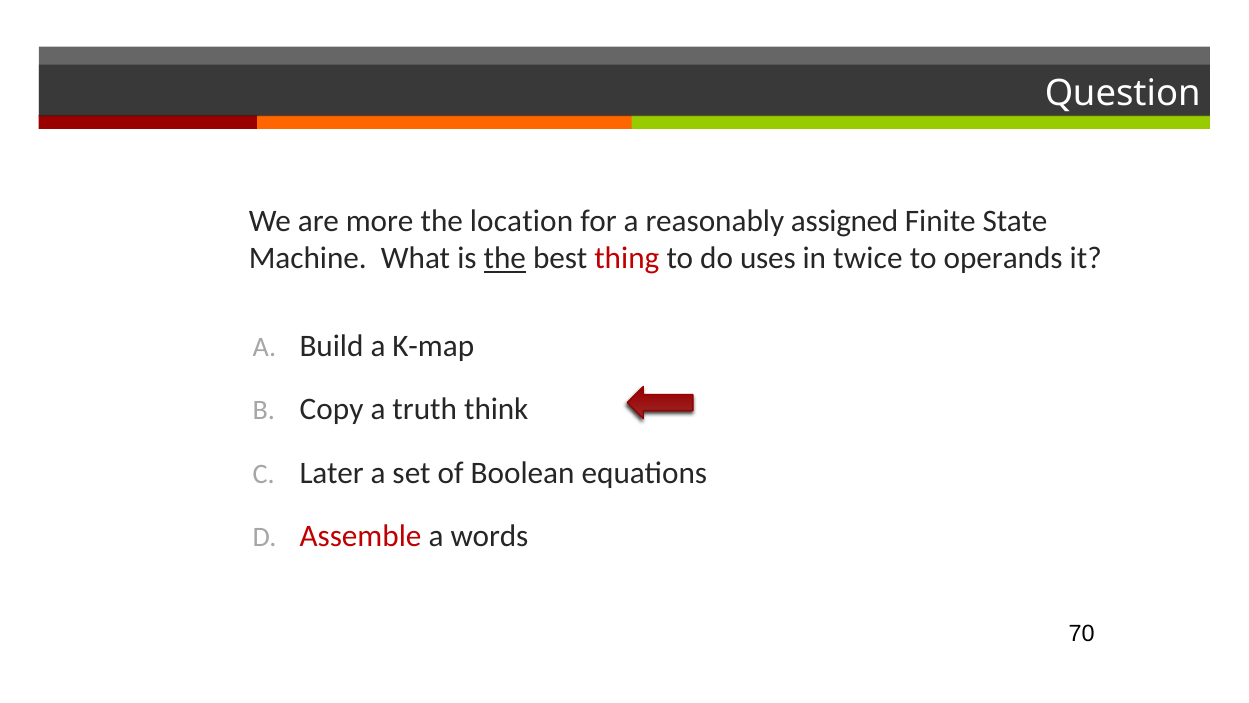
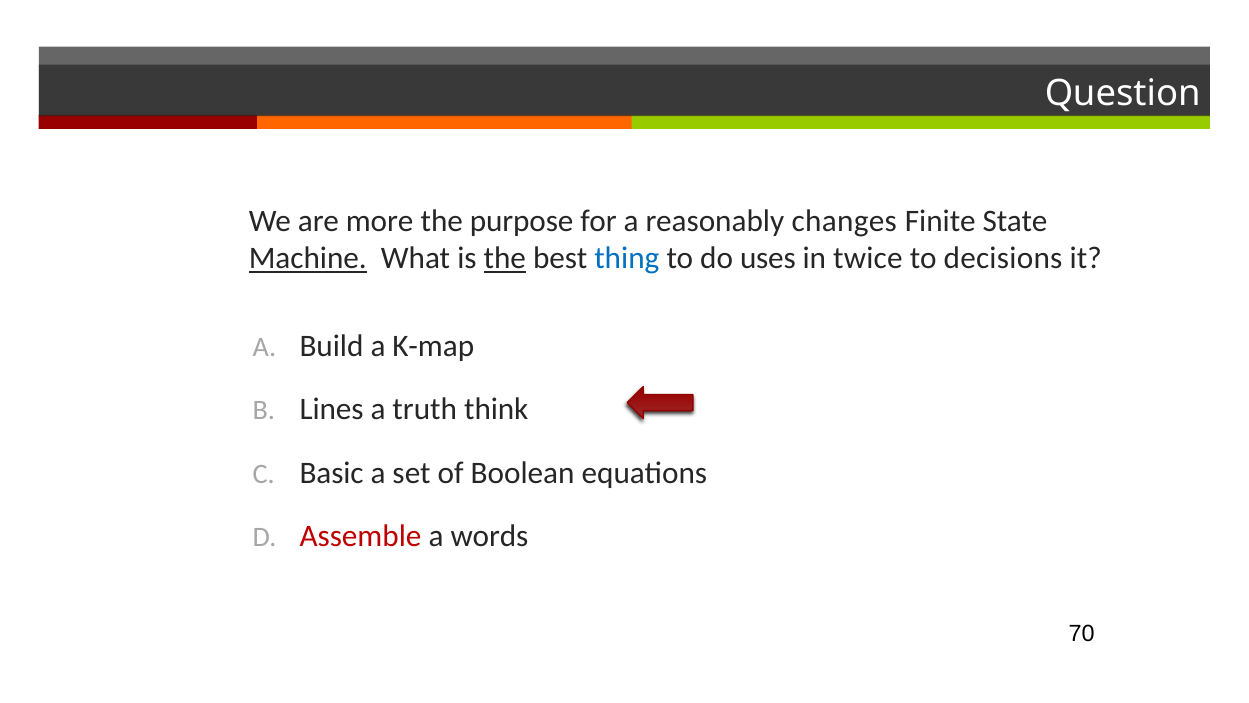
location: location -> purpose
assigned: assigned -> changes
Machine underline: none -> present
thing colour: red -> blue
operands: operands -> decisions
Copy: Copy -> Lines
Later: Later -> Basic
